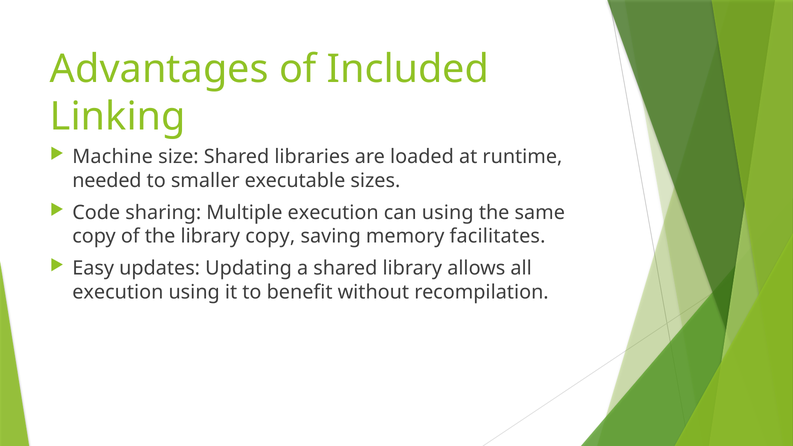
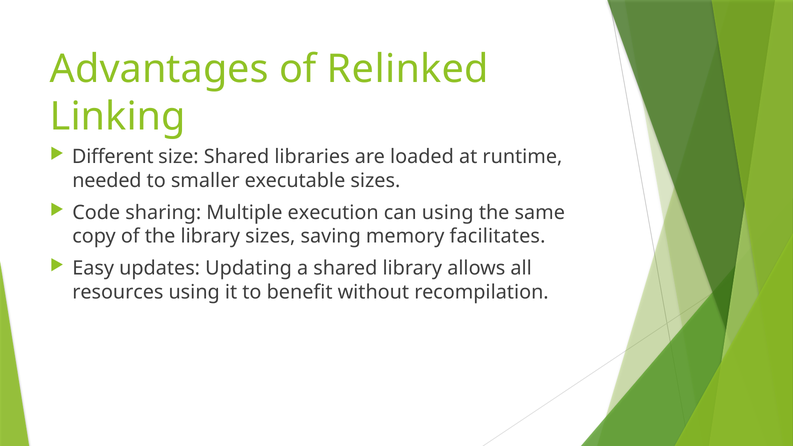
Included: Included -> Relinked
Machine: Machine -> Different
library copy: copy -> sizes
execution at (118, 292): execution -> resources
